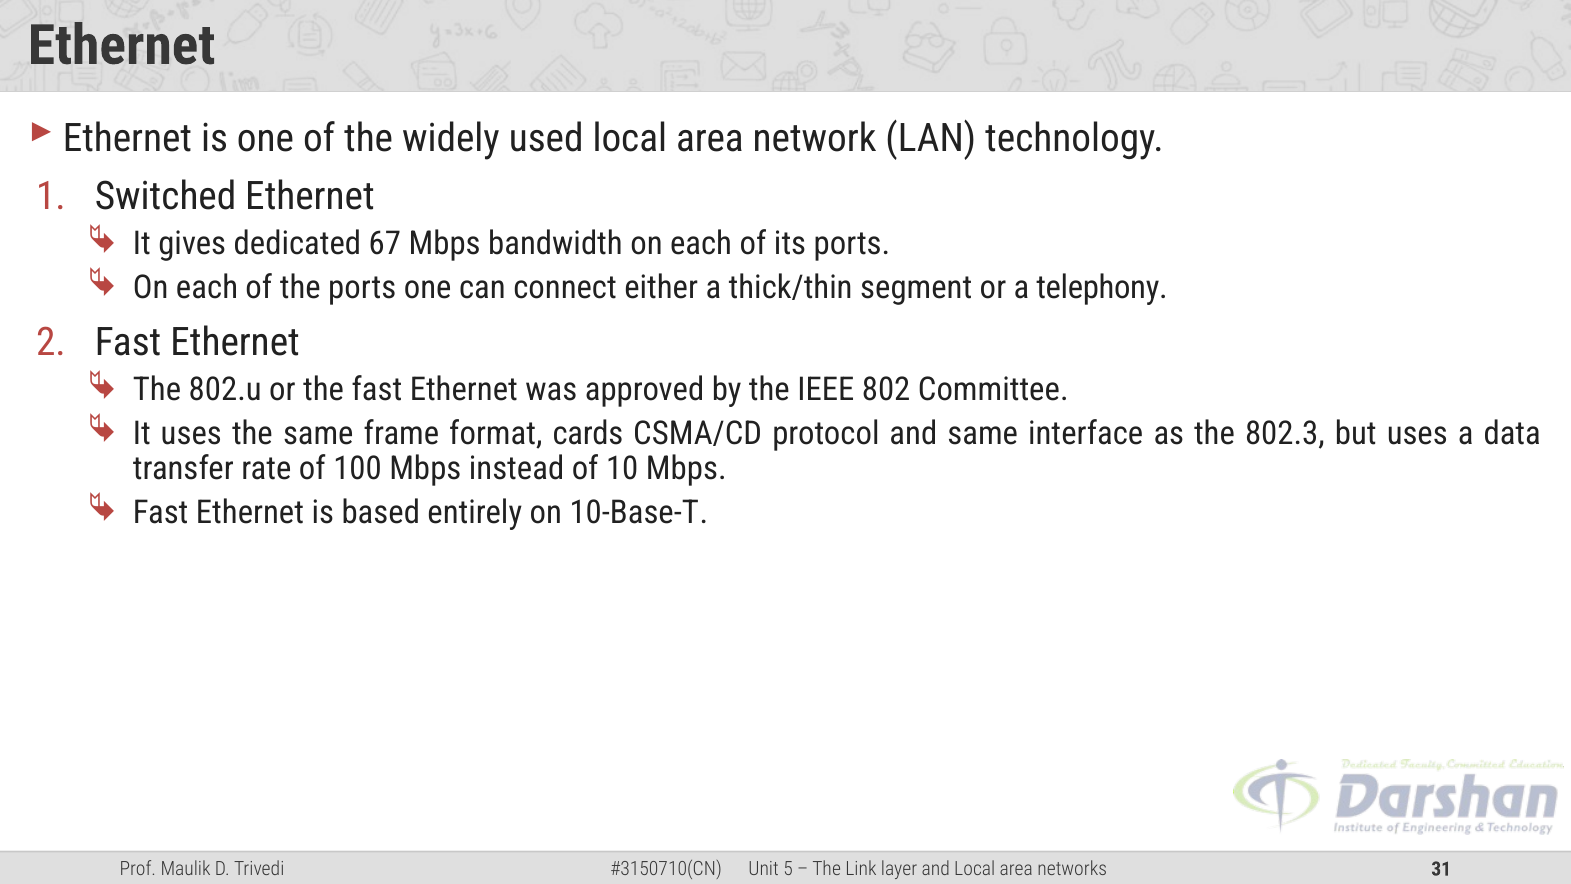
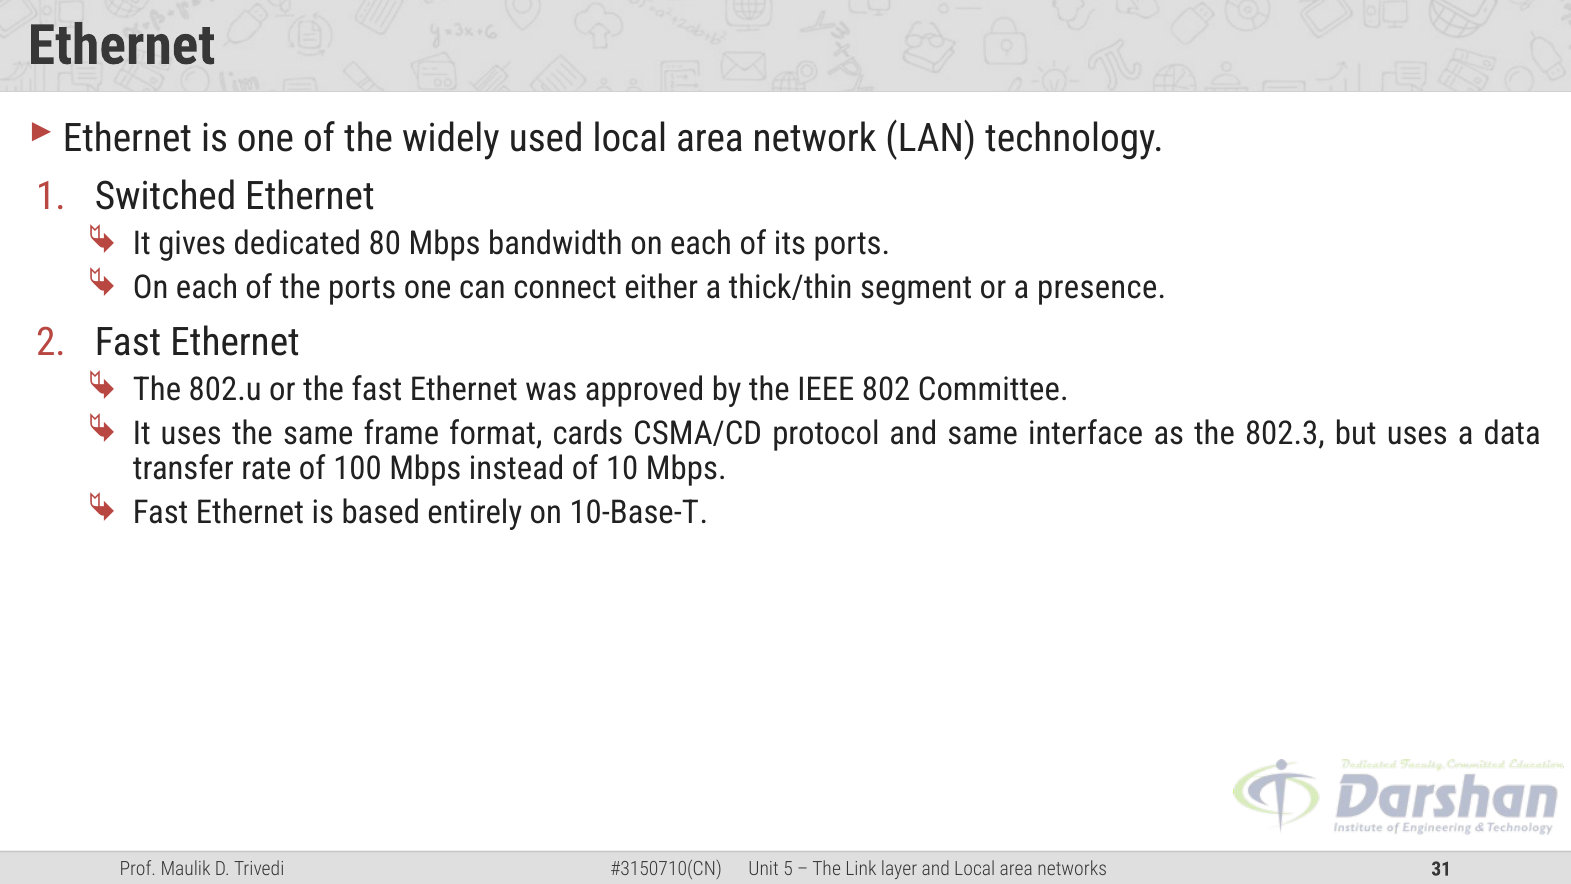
67: 67 -> 80
telephony: telephony -> presence
